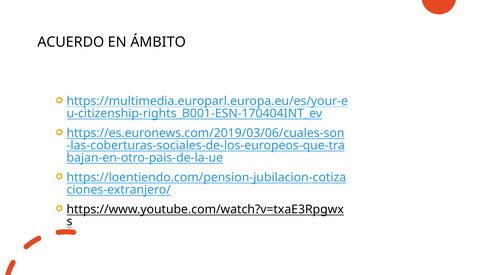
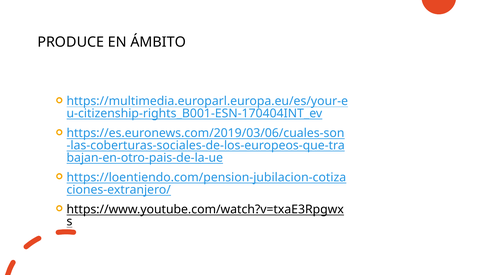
ACUERDO: ACUERDO -> PRODUCE
